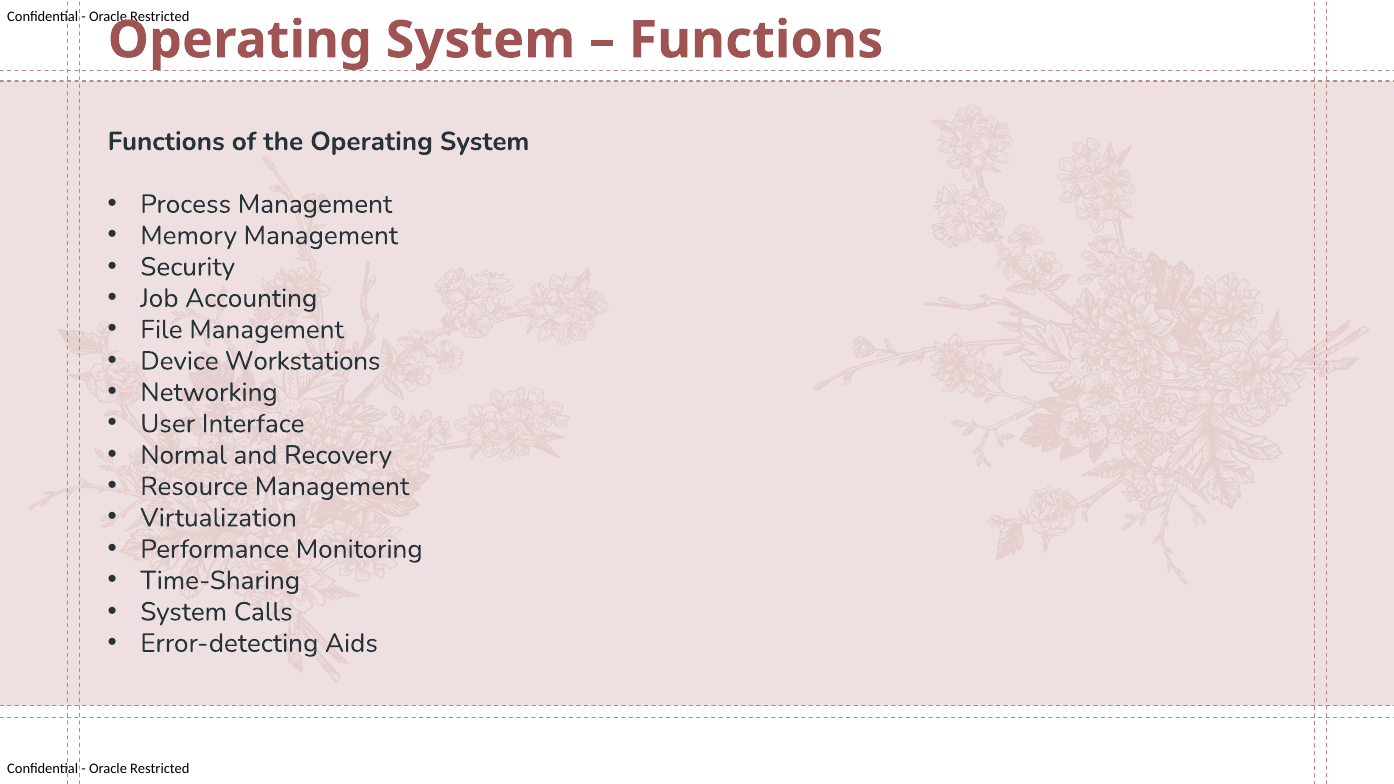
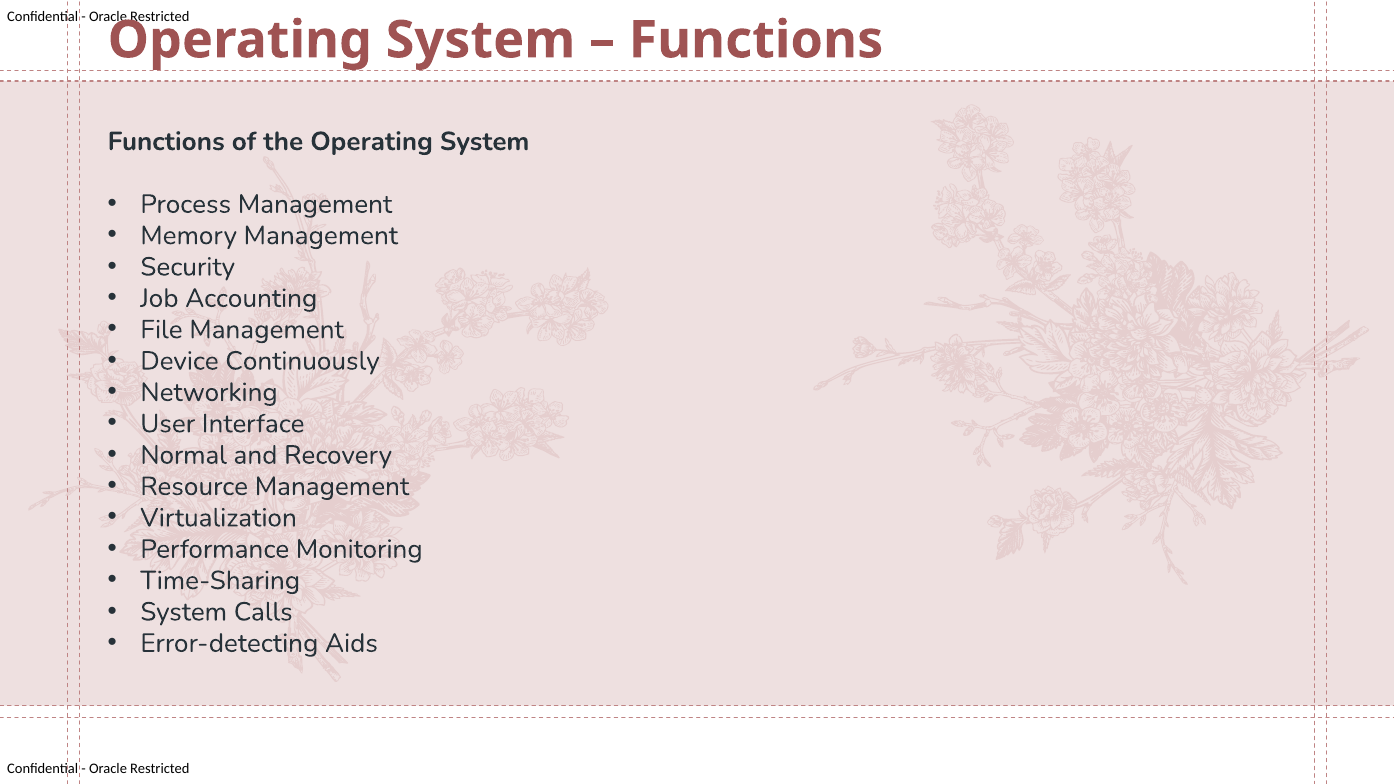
Workstations: Workstations -> Continuously
